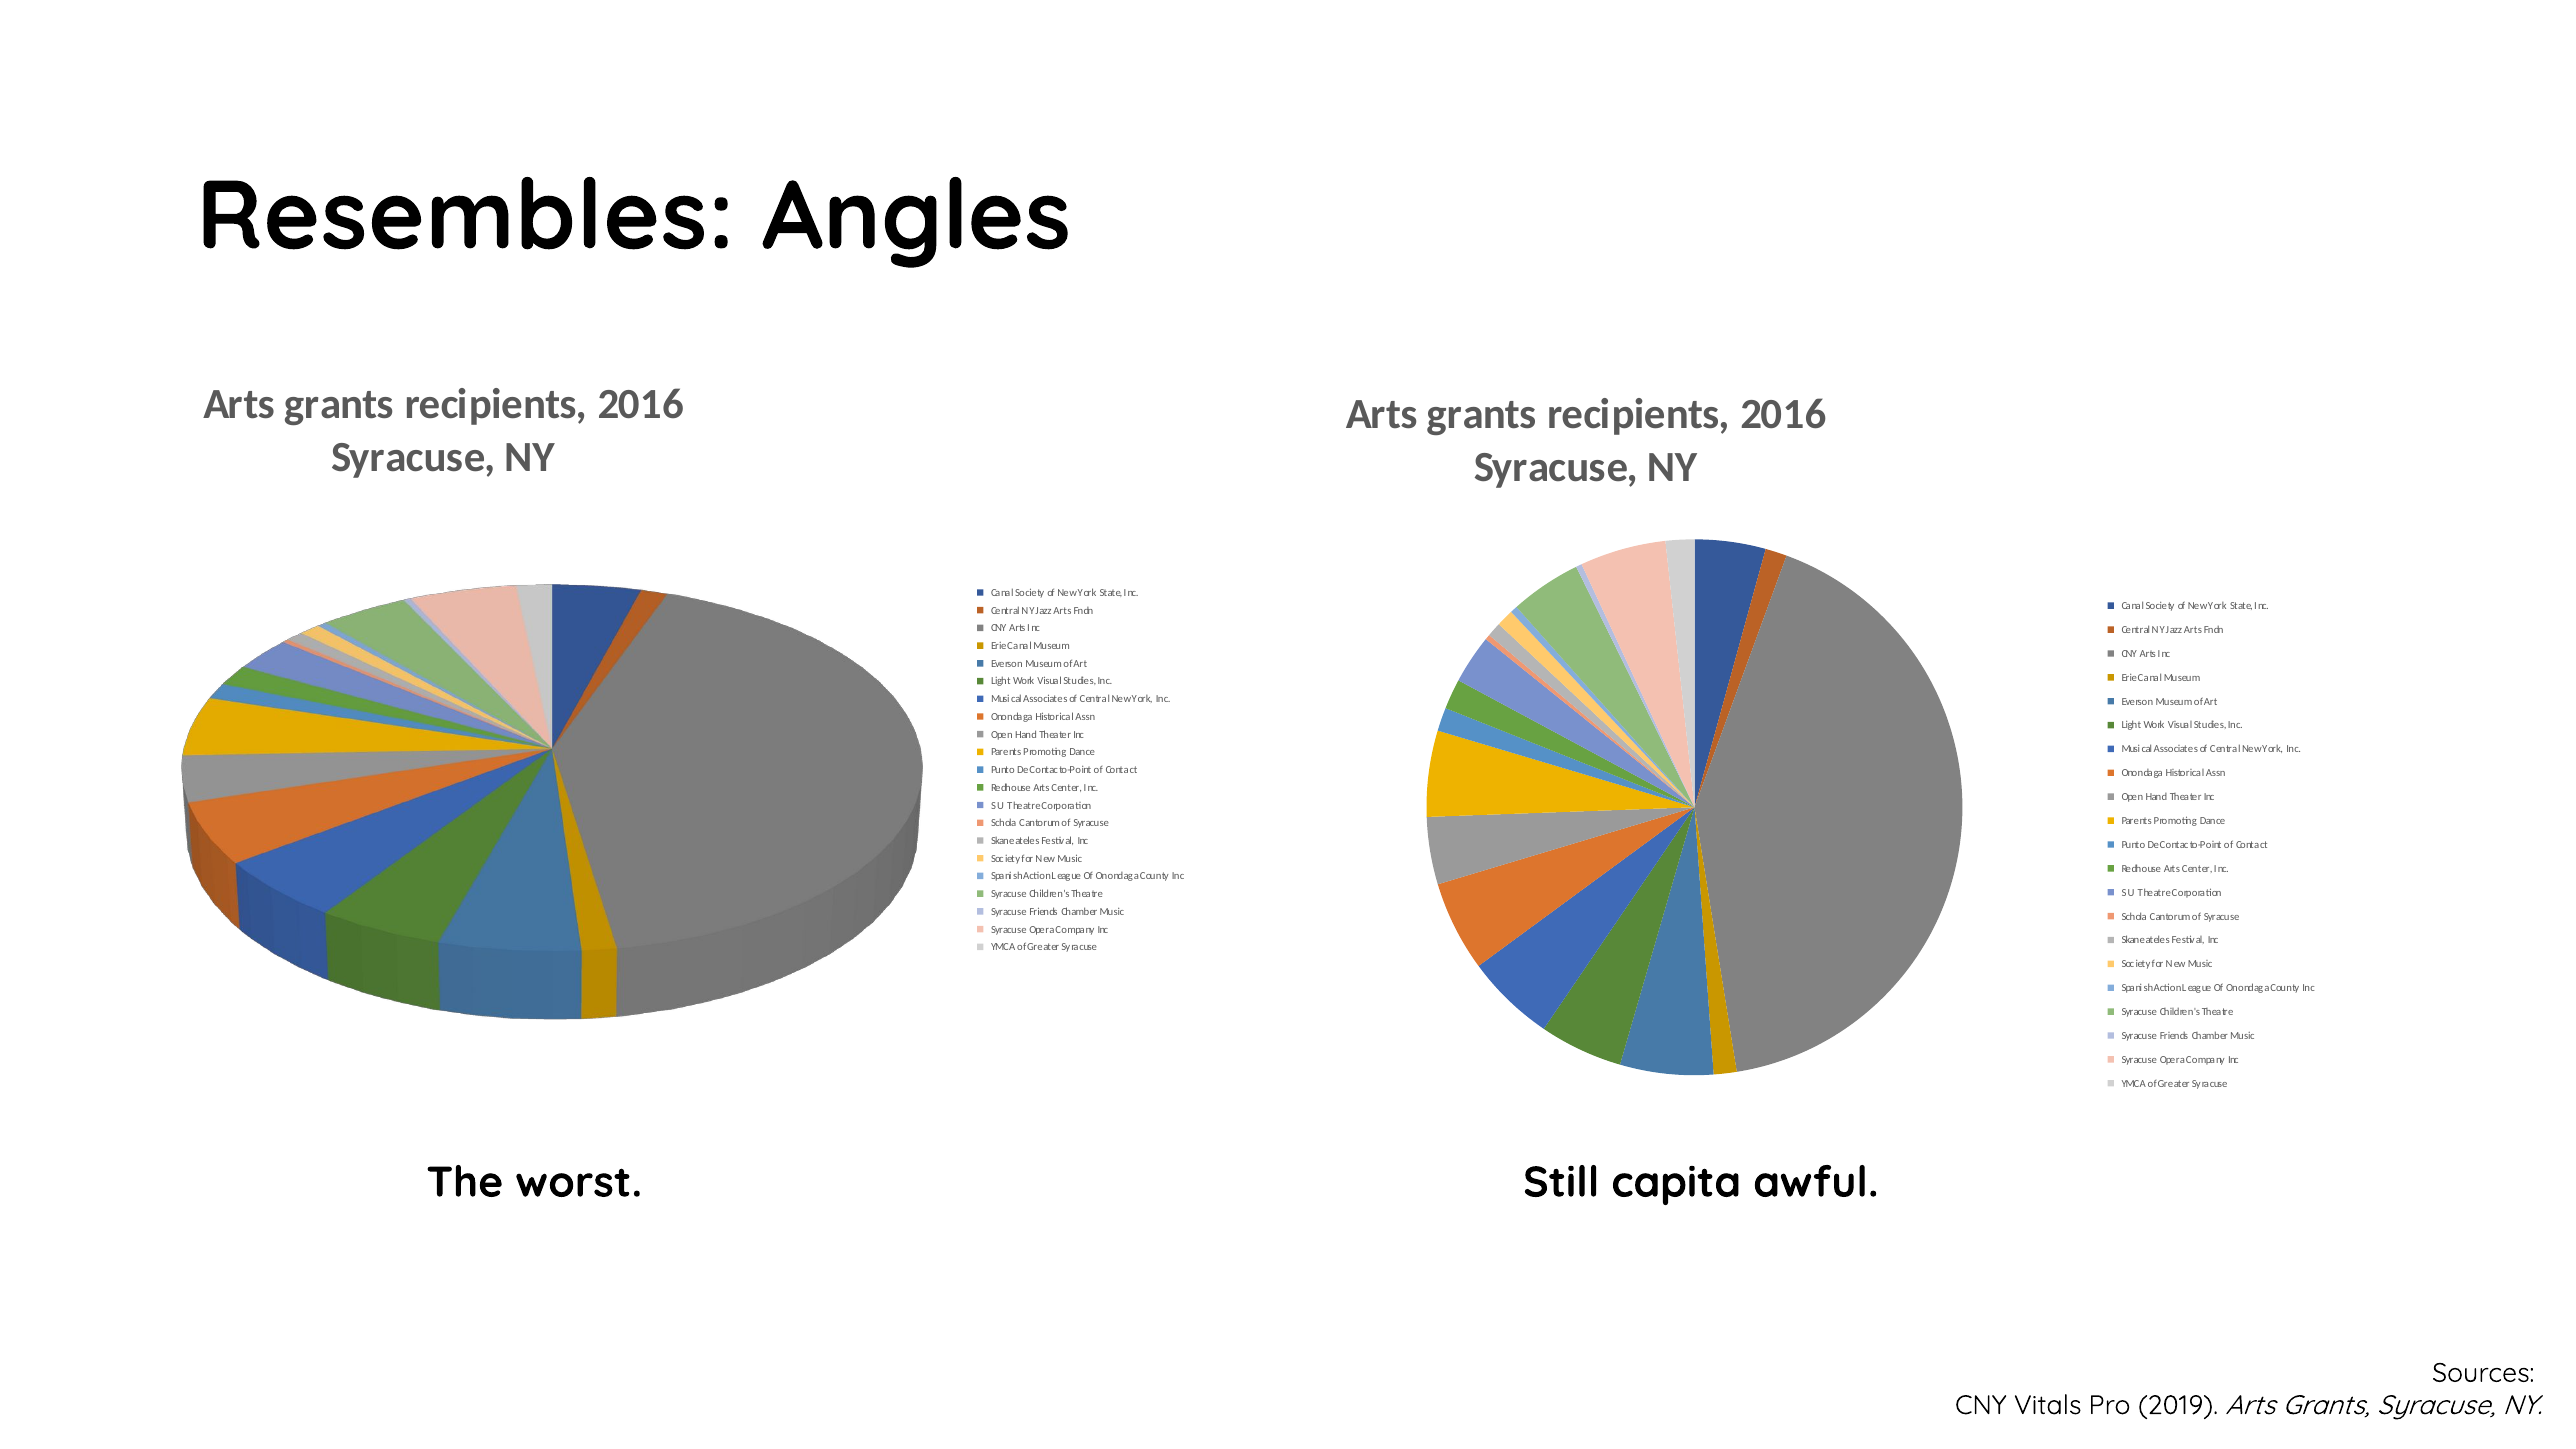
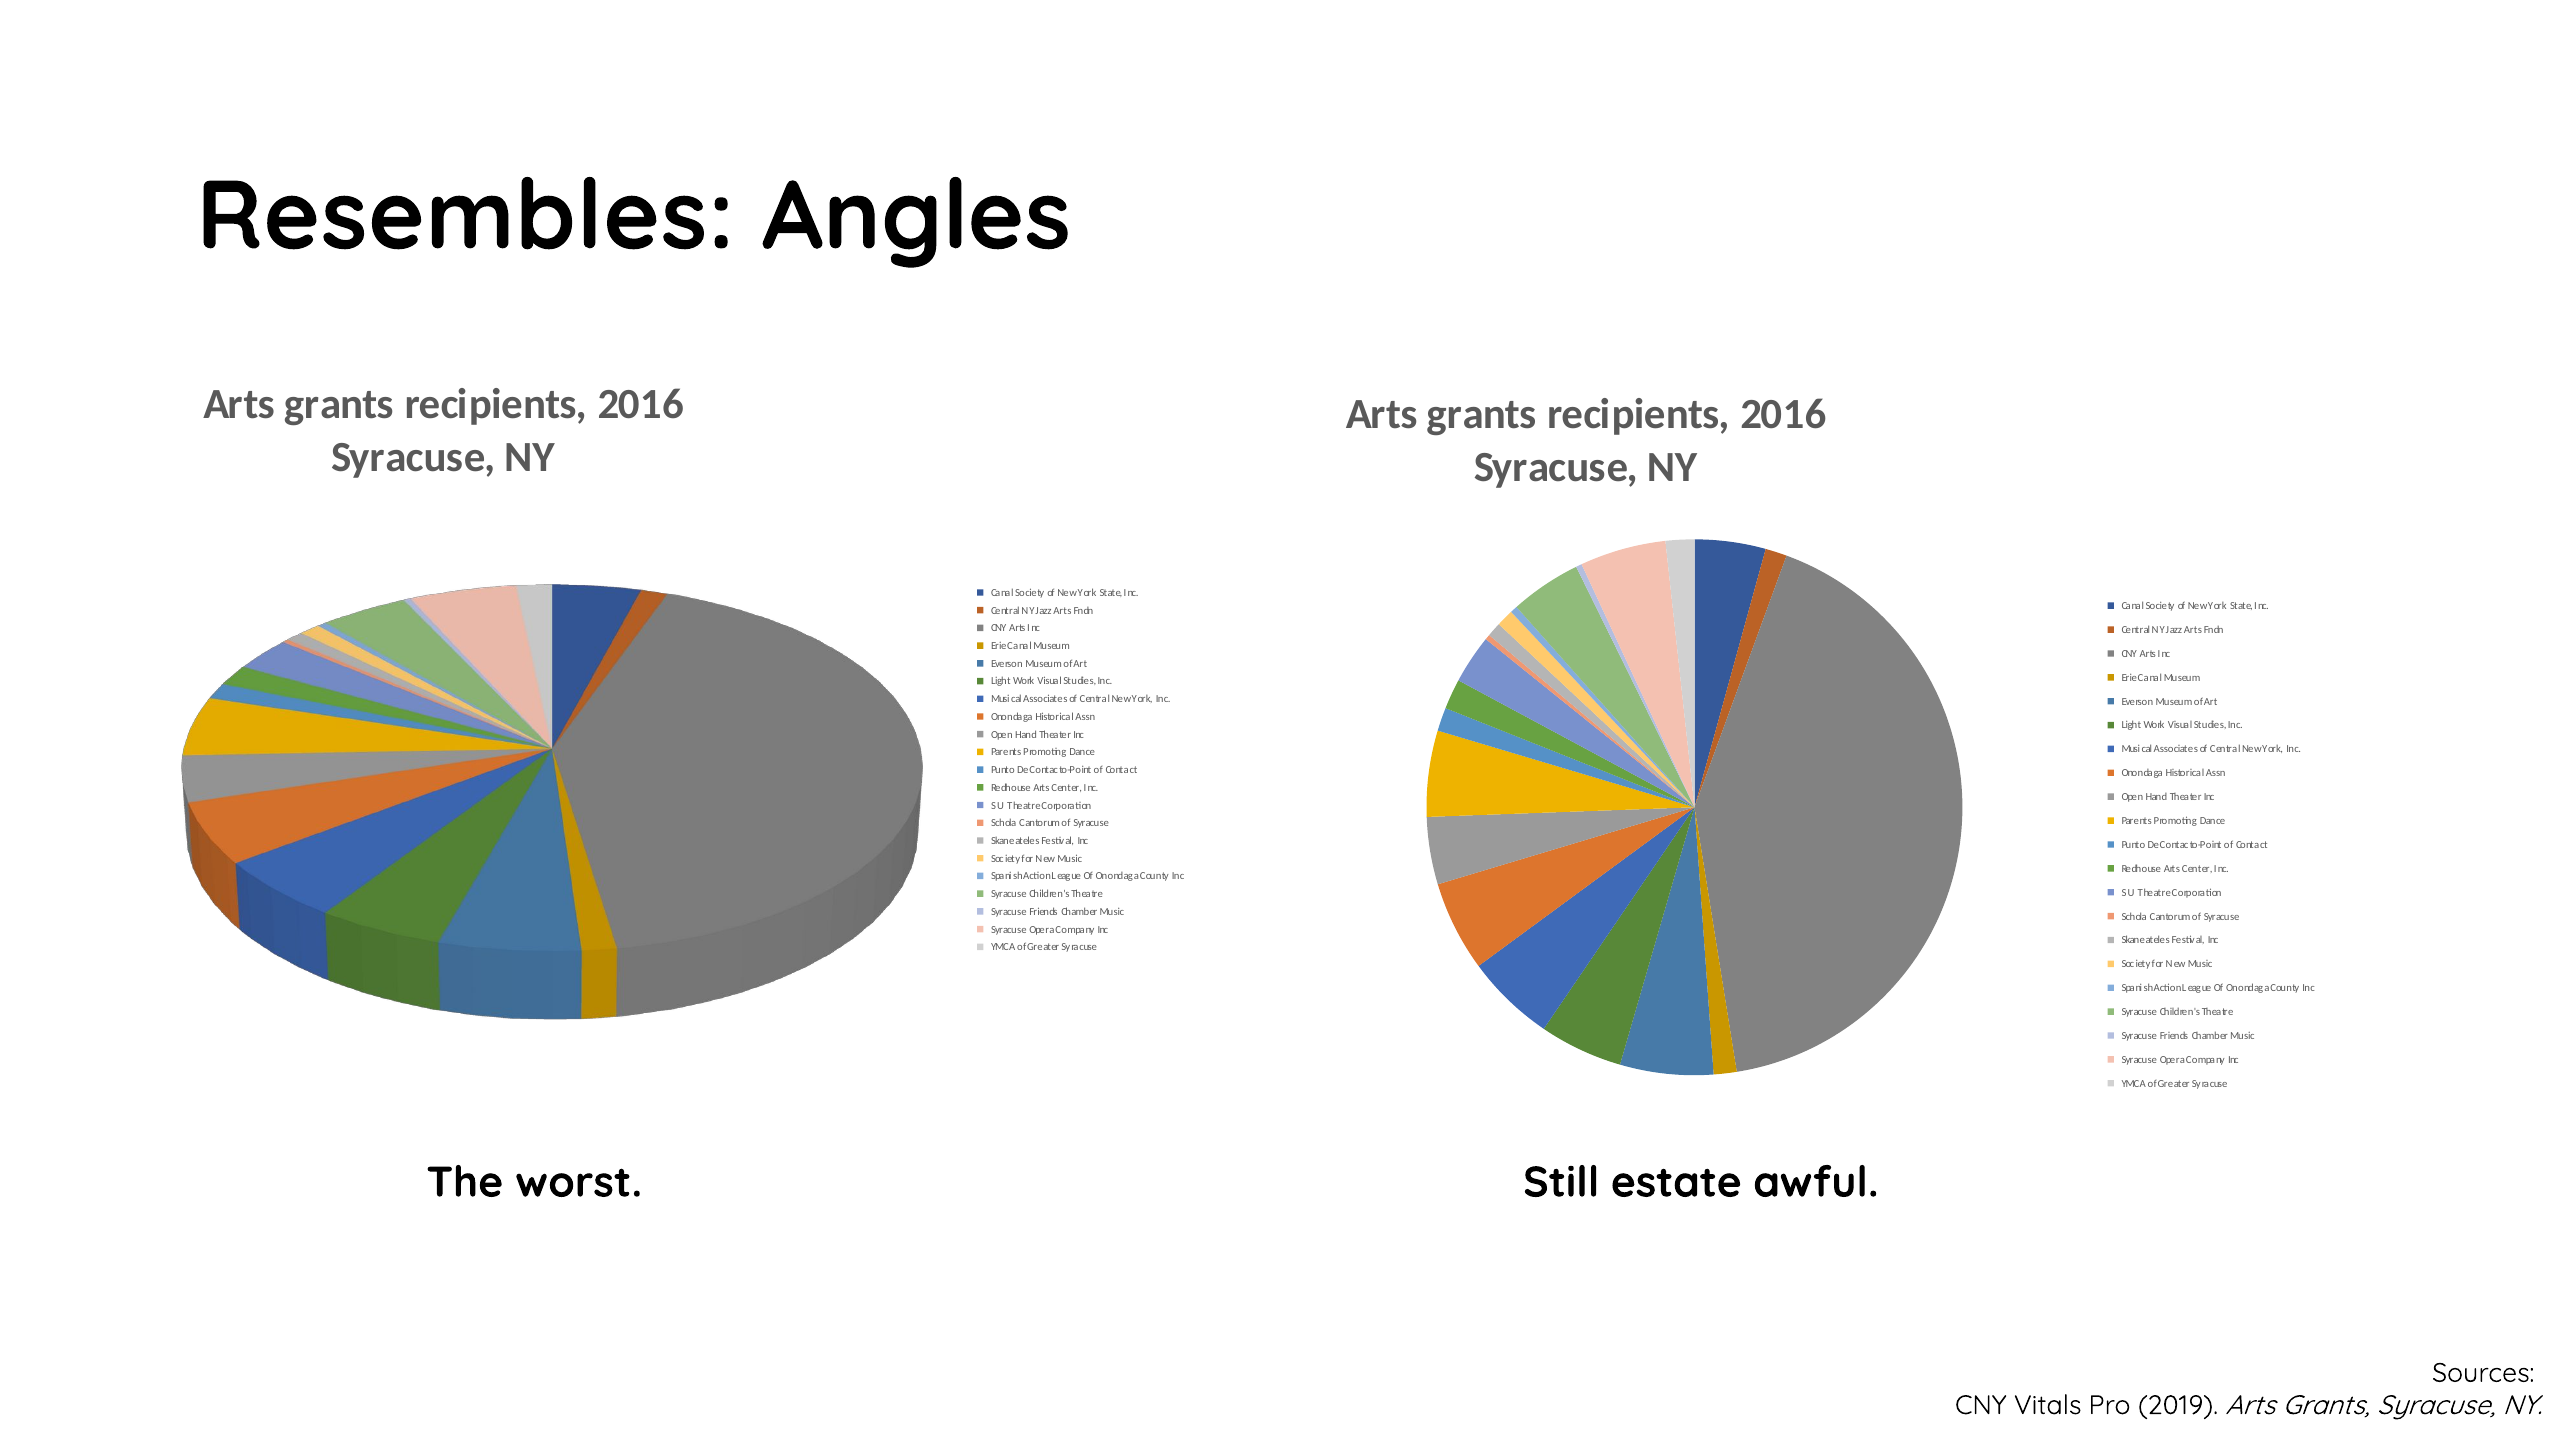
capita: capita -> estate
